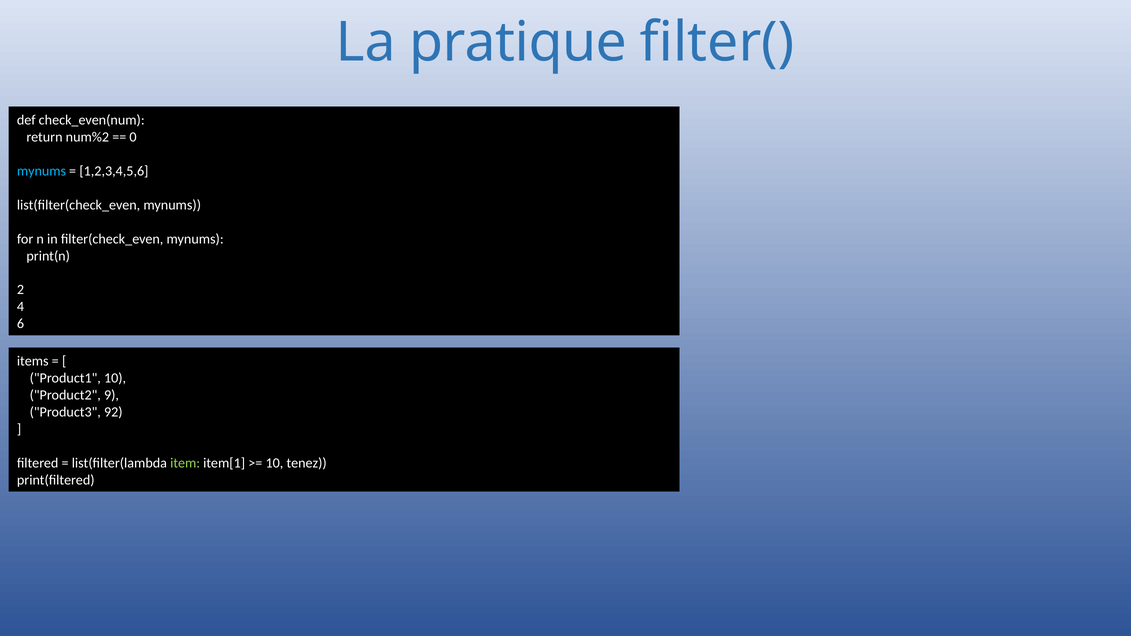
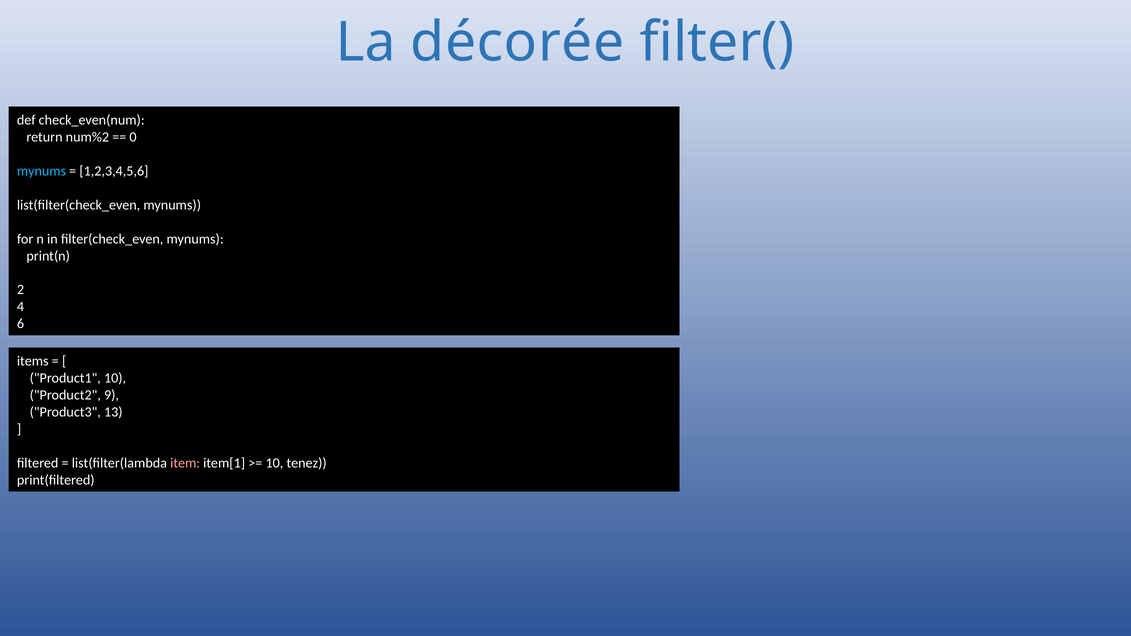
pratique: pratique -> décorée
92: 92 -> 13
item colour: light green -> pink
